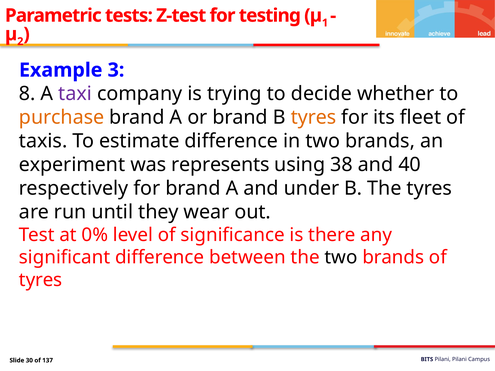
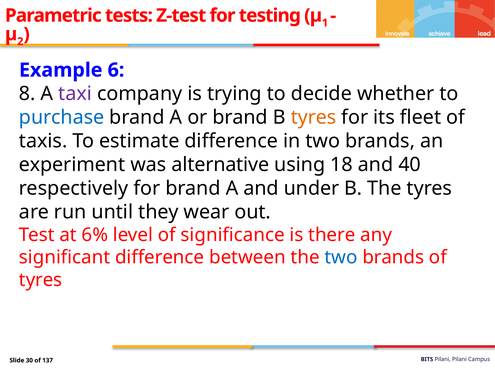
3: 3 -> 6
purchase colour: orange -> blue
represents: represents -> alternative
38: 38 -> 18
0%: 0% -> 6%
two at (341, 258) colour: black -> blue
